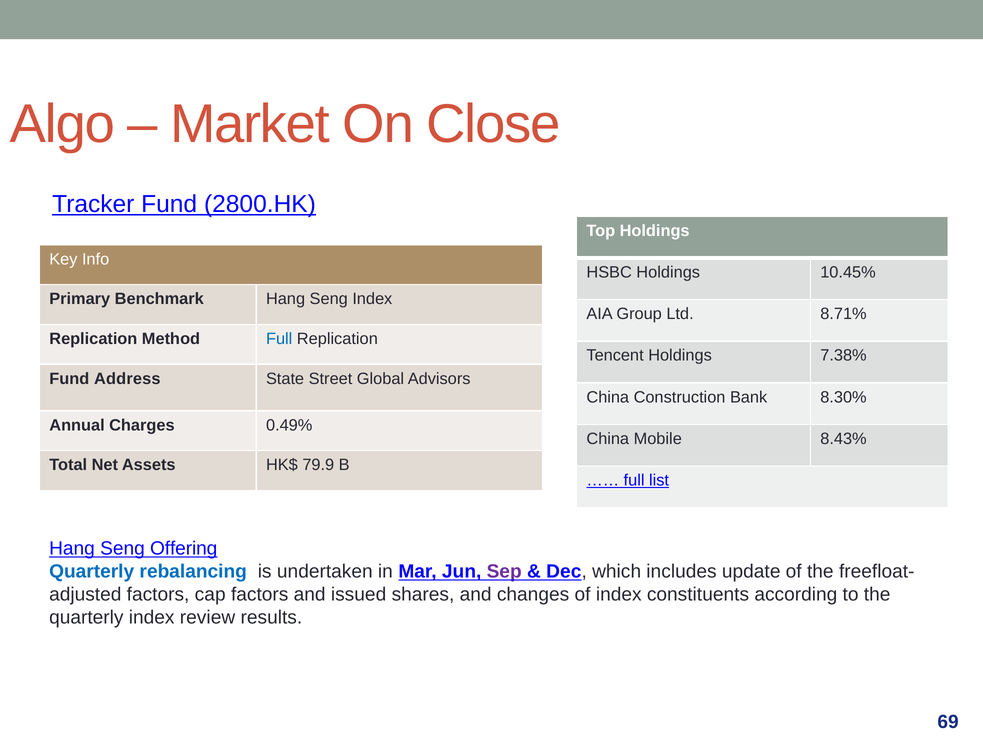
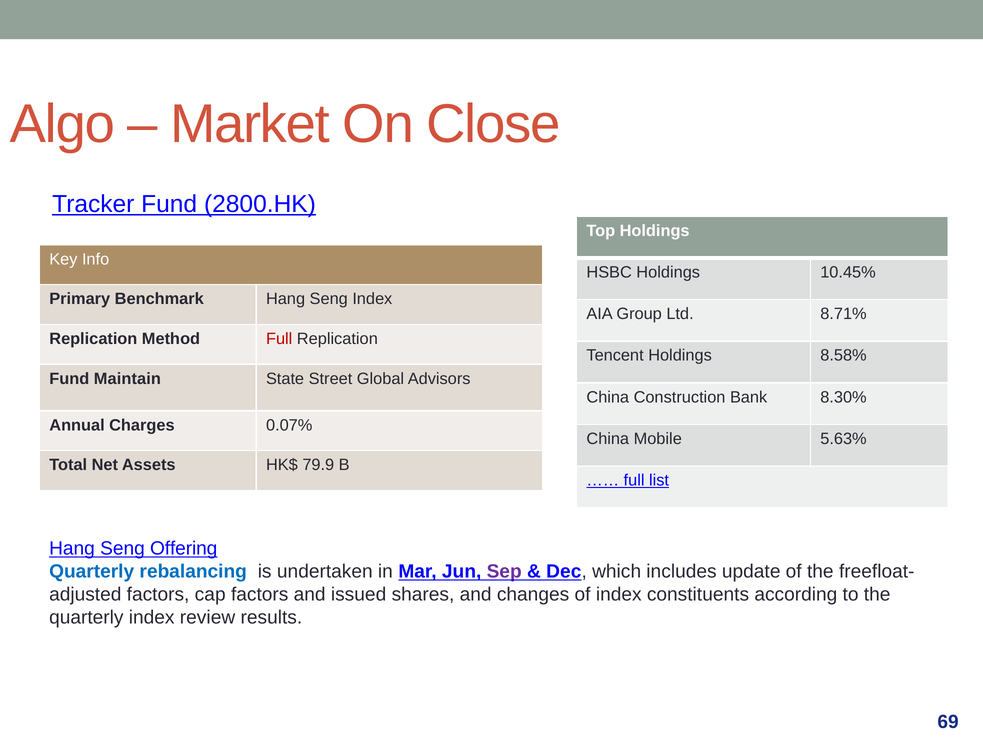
Full at (279, 339) colour: blue -> red
7.38%: 7.38% -> 8.58%
Address: Address -> Maintain
0.49%: 0.49% -> 0.07%
8.43%: 8.43% -> 5.63%
